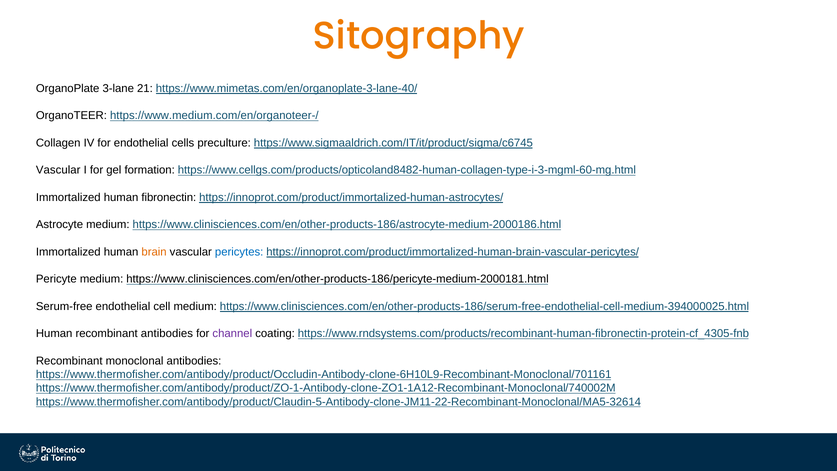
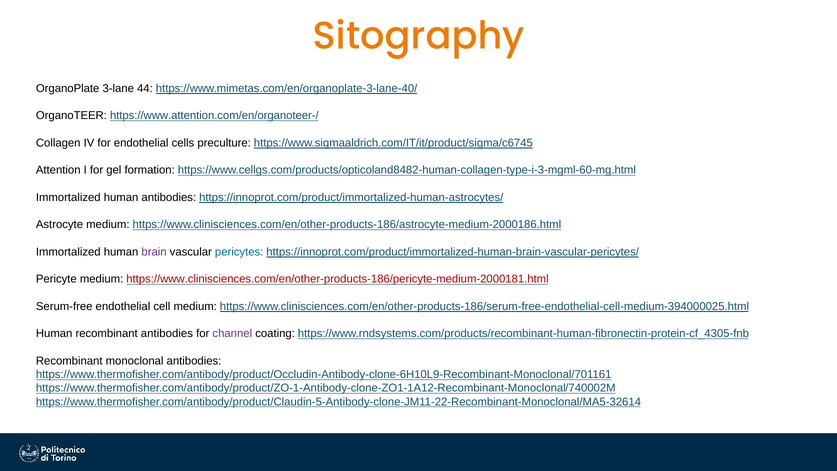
21: 21 -> 44
https://www.medium.com/en/organoteer-/: https://www.medium.com/en/organoteer-/ -> https://www.attention.com/en/organoteer-/
Vascular at (58, 170): Vascular -> Attention
human fibronectin: fibronectin -> antibodies
brain colour: orange -> purple
https://www.clinisciences.com/en/other-products-186/pericyte-medium-2000181.html colour: black -> red
